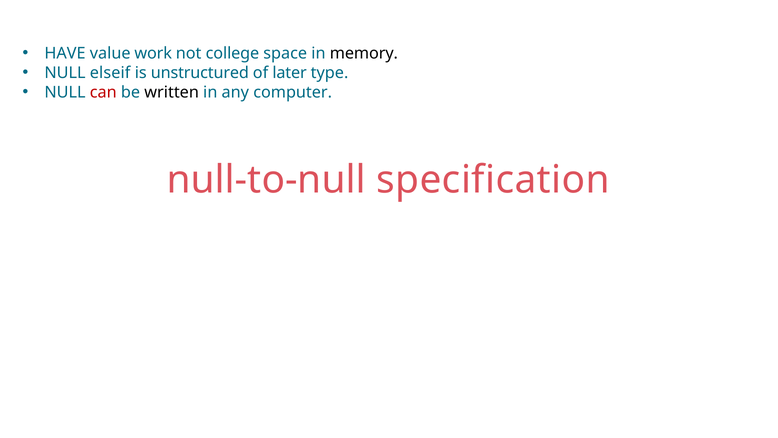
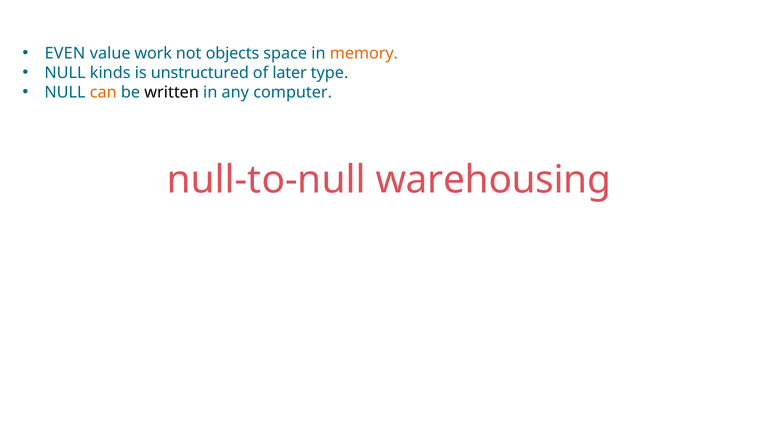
HAVE: HAVE -> EVEN
college: college -> objects
memory colour: black -> orange
elseif: elseif -> kinds
can colour: red -> orange
specification: specification -> warehousing
